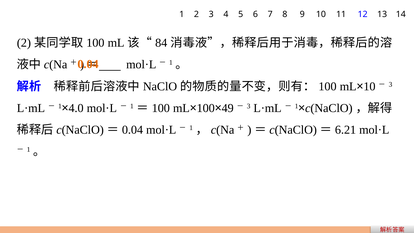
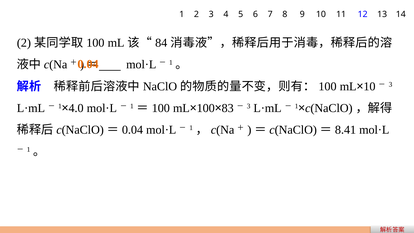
49: 49 -> 83
6.21: 6.21 -> 8.41
